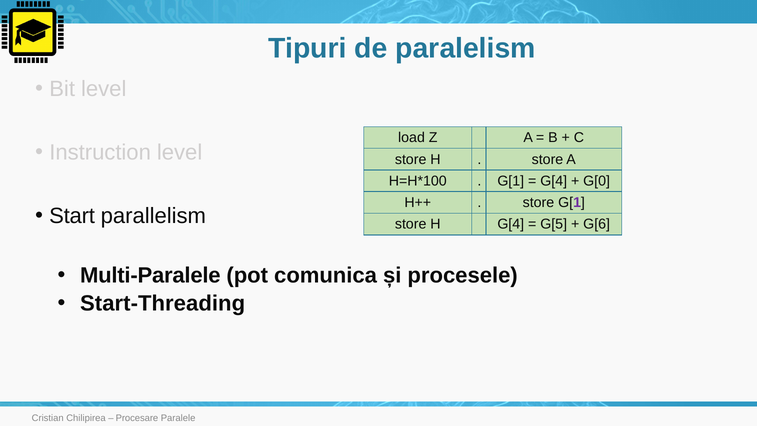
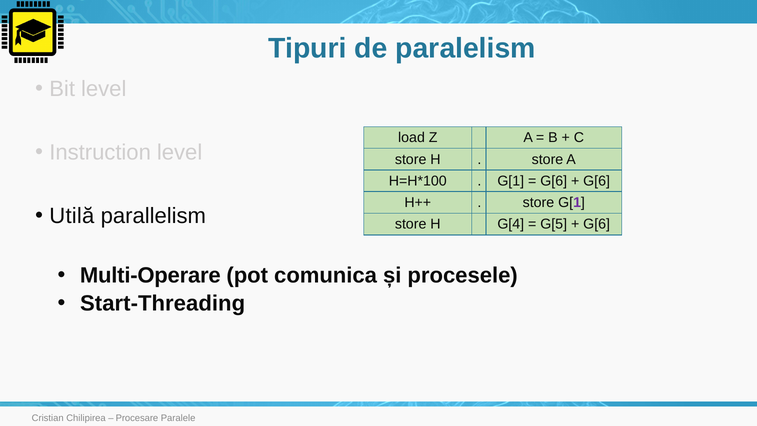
G[4 at (554, 181): G[4 -> G[6
G[0 at (597, 181): G[0 -> G[6
Start: Start -> Utilă
Multi-Paralele: Multi-Paralele -> Multi-Operare
